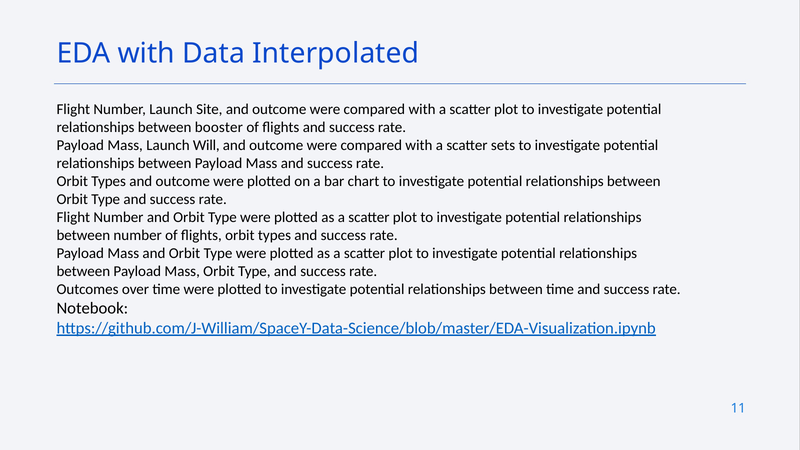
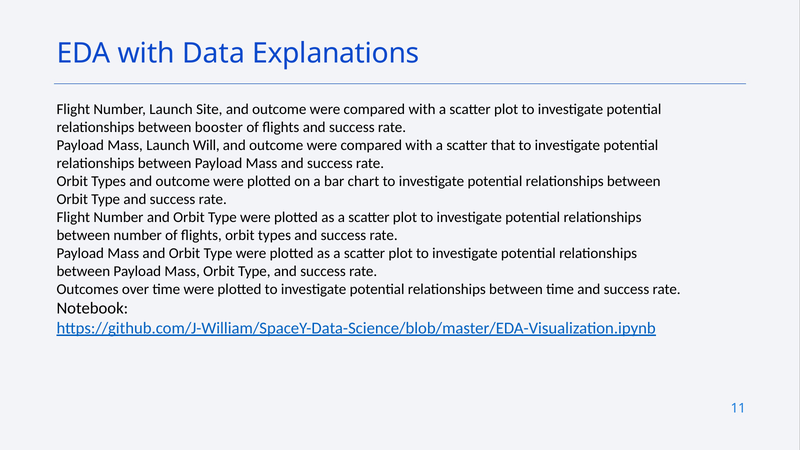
Interpolated: Interpolated -> Explanations
sets: sets -> that
